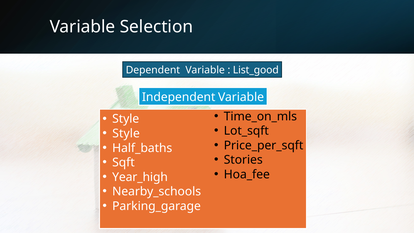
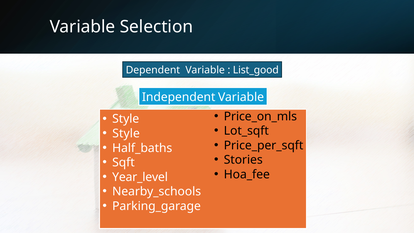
Time_on_mls: Time_on_mls -> Price_on_mls
Year_high: Year_high -> Year_level
